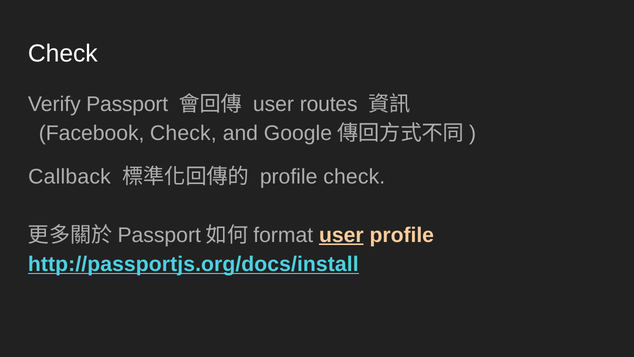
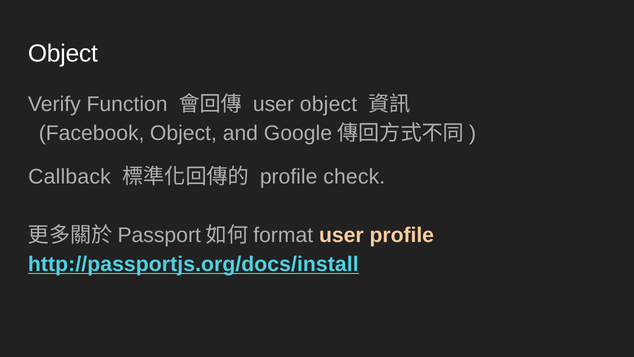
Check at (63, 54): Check -> Object
Passport: Passport -> Function
user routes: routes -> object
Facebook Check: Check -> Object
user at (341, 235) underline: present -> none
